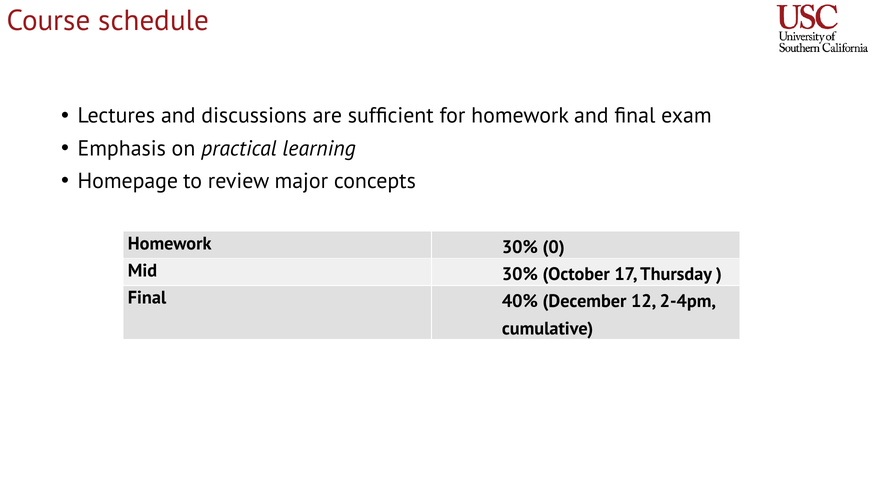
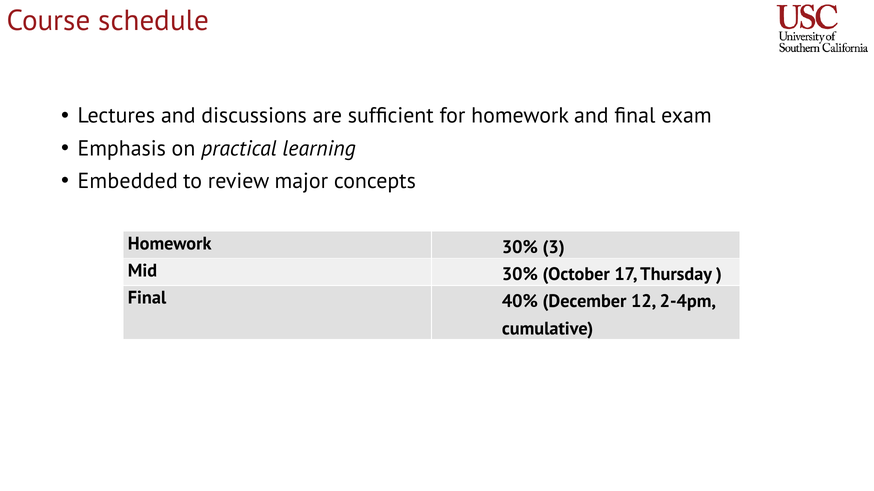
Homepage: Homepage -> Embedded
0: 0 -> 3
